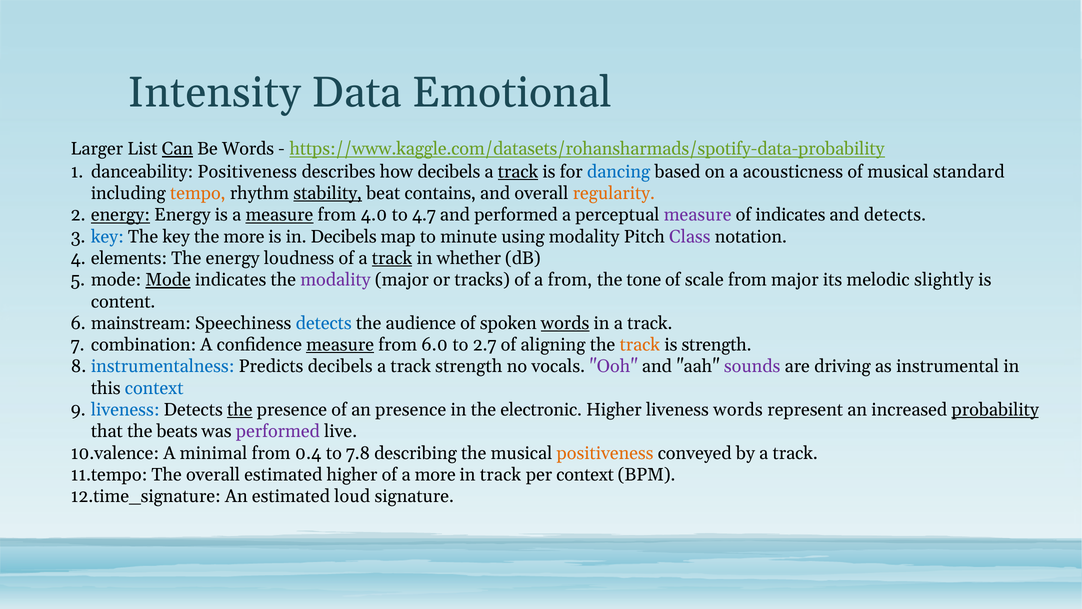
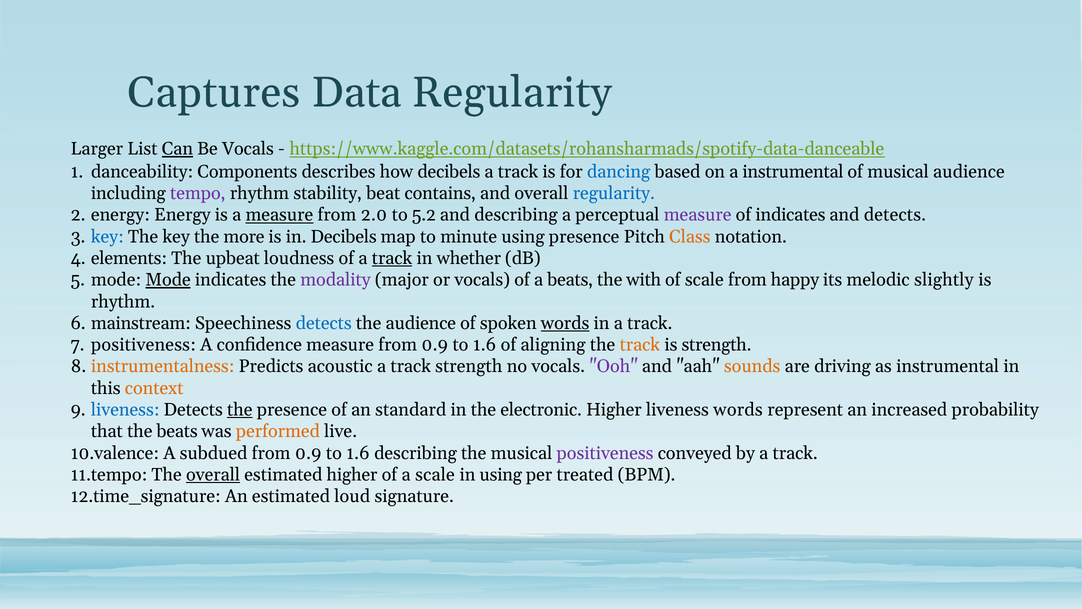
Intensity: Intensity -> Captures
Data Emotional: Emotional -> Regularity
Be Words: Words -> Vocals
https://www.kaggle.com/datasets/rohansharmads/spotify-data-probability: https://www.kaggle.com/datasets/rohansharmads/spotify-data-probability -> https://www.kaggle.com/datasets/rohansharmads/spotify-data-danceable
danceability Positiveness: Positiveness -> Components
track at (518, 172) underline: present -> none
a acousticness: acousticness -> instrumental
musical standard: standard -> audience
tempo colour: orange -> purple
stability underline: present -> none
regularity at (614, 193) colour: orange -> blue
energy at (120, 215) underline: present -> none
4.0: 4.0 -> 2.0
4.7: 4.7 -> 5.2
and performed: performed -> describing
using modality: modality -> presence
Class colour: purple -> orange
The energy: energy -> upbeat
or tracks: tracks -> vocals
a from: from -> beats
tone: tone -> with
from major: major -> happy
content at (123, 301): content -> rhythm
combination at (144, 345): combination -> positiveness
measure at (340, 345) underline: present -> none
6.0 at (435, 345): 6.0 -> 0.9
2.7 at (485, 345): 2.7 -> 1.6
instrumentalness colour: blue -> orange
Predicts decibels: decibels -> acoustic
sounds colour: purple -> orange
context at (154, 388) colour: blue -> orange
an presence: presence -> standard
probability underline: present -> none
performed at (278, 431) colour: purple -> orange
minimal: minimal -> subdued
0.4 at (308, 453): 0.4 -> 0.9
7.8 at (358, 453): 7.8 -> 1.6
positiveness at (605, 453) colour: orange -> purple
overall at (213, 474) underline: none -> present
a more: more -> scale
in track: track -> using
per context: context -> treated
